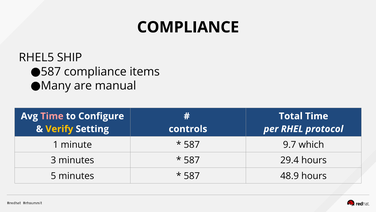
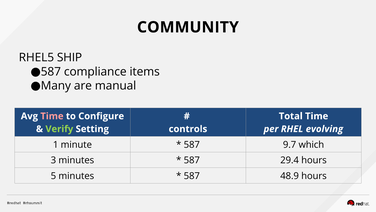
COMPLIANCE at (188, 27): COMPLIANCE -> COMMUNITY
protocol: protocol -> evolving
Verify colour: yellow -> light green
